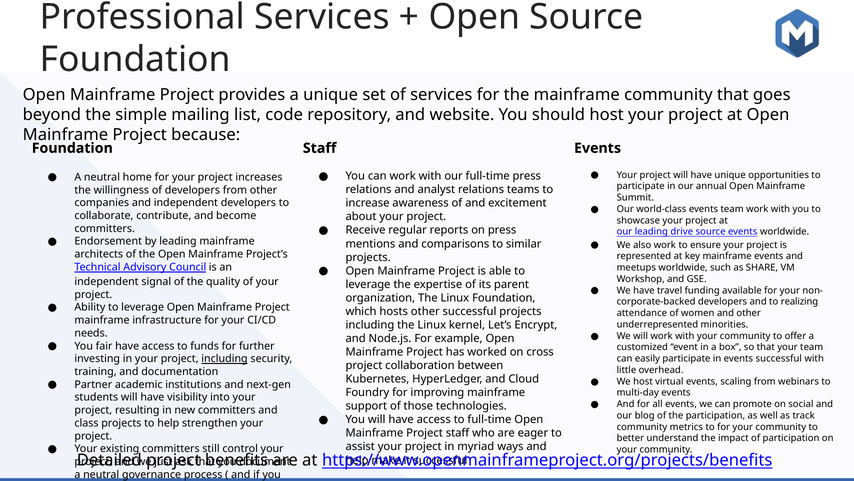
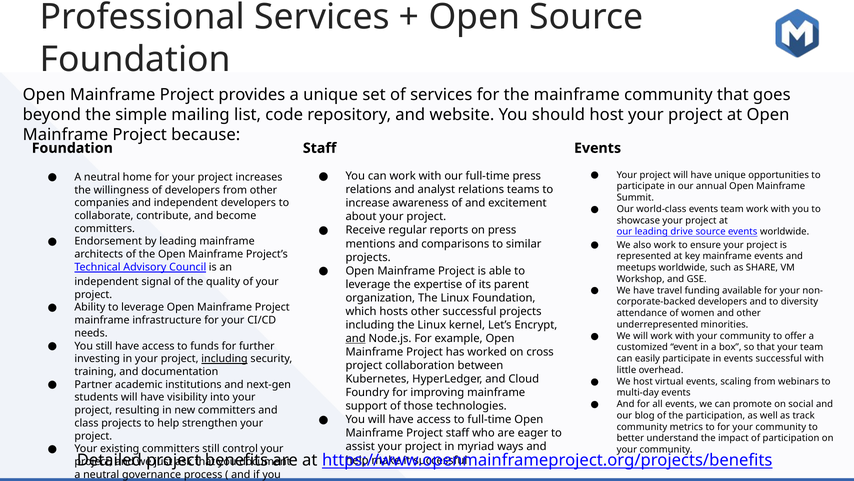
realizing: realizing -> diversity
and at (356, 338) underline: none -> present
You fair: fair -> still
